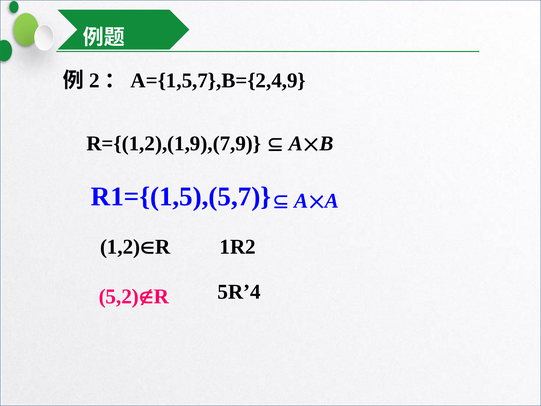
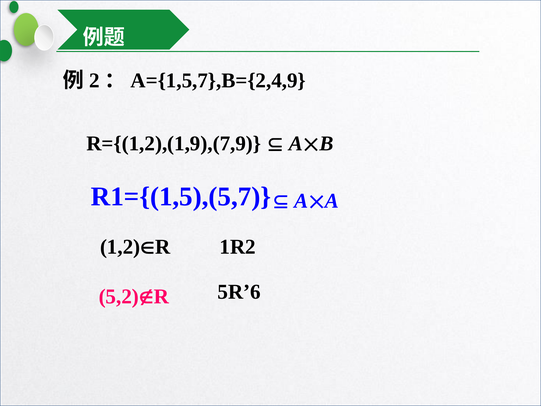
5R’4: 5R’4 -> 5R’6
